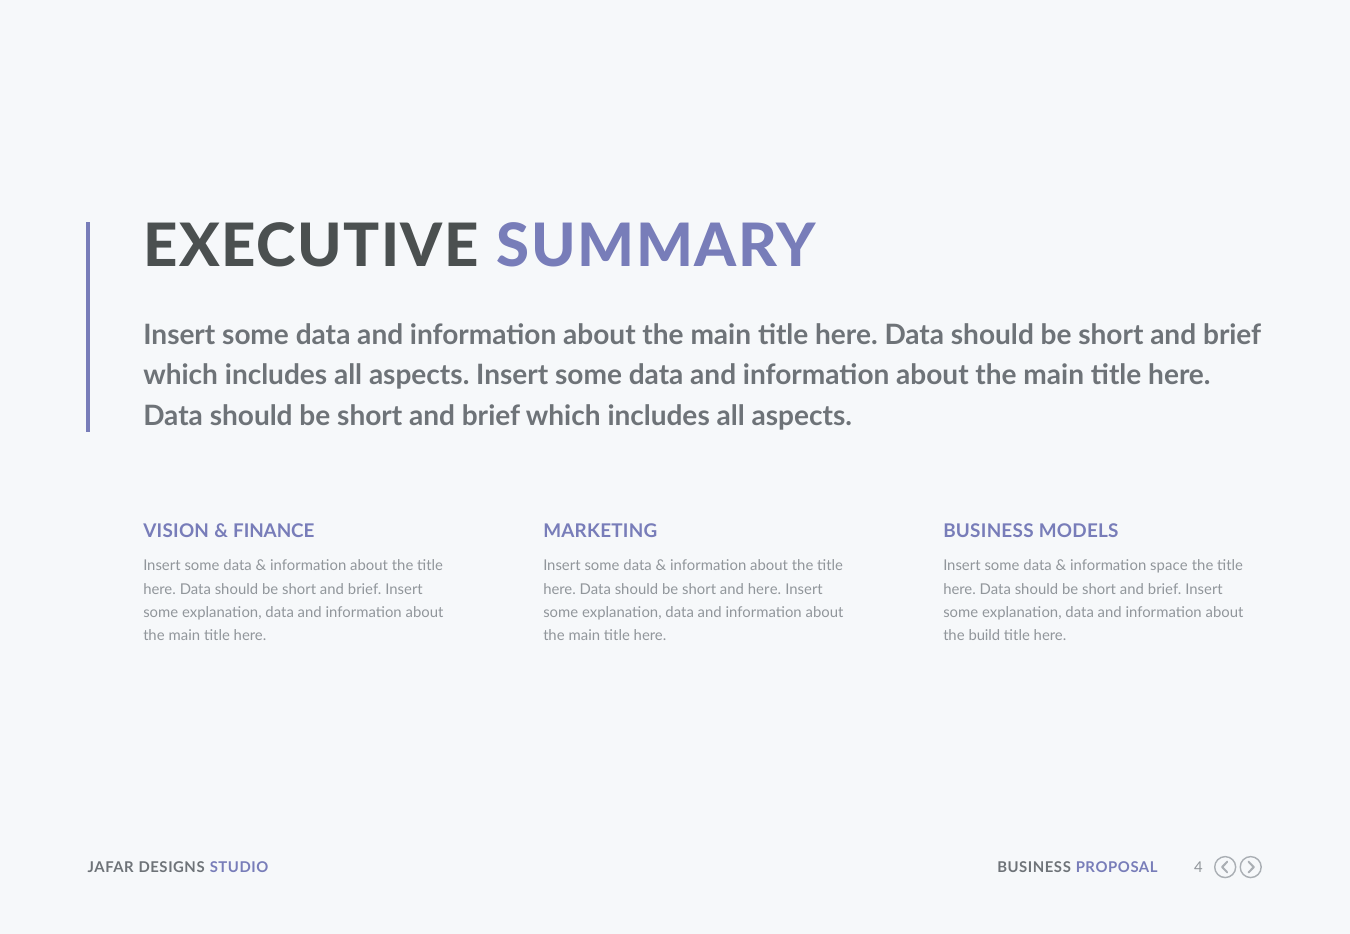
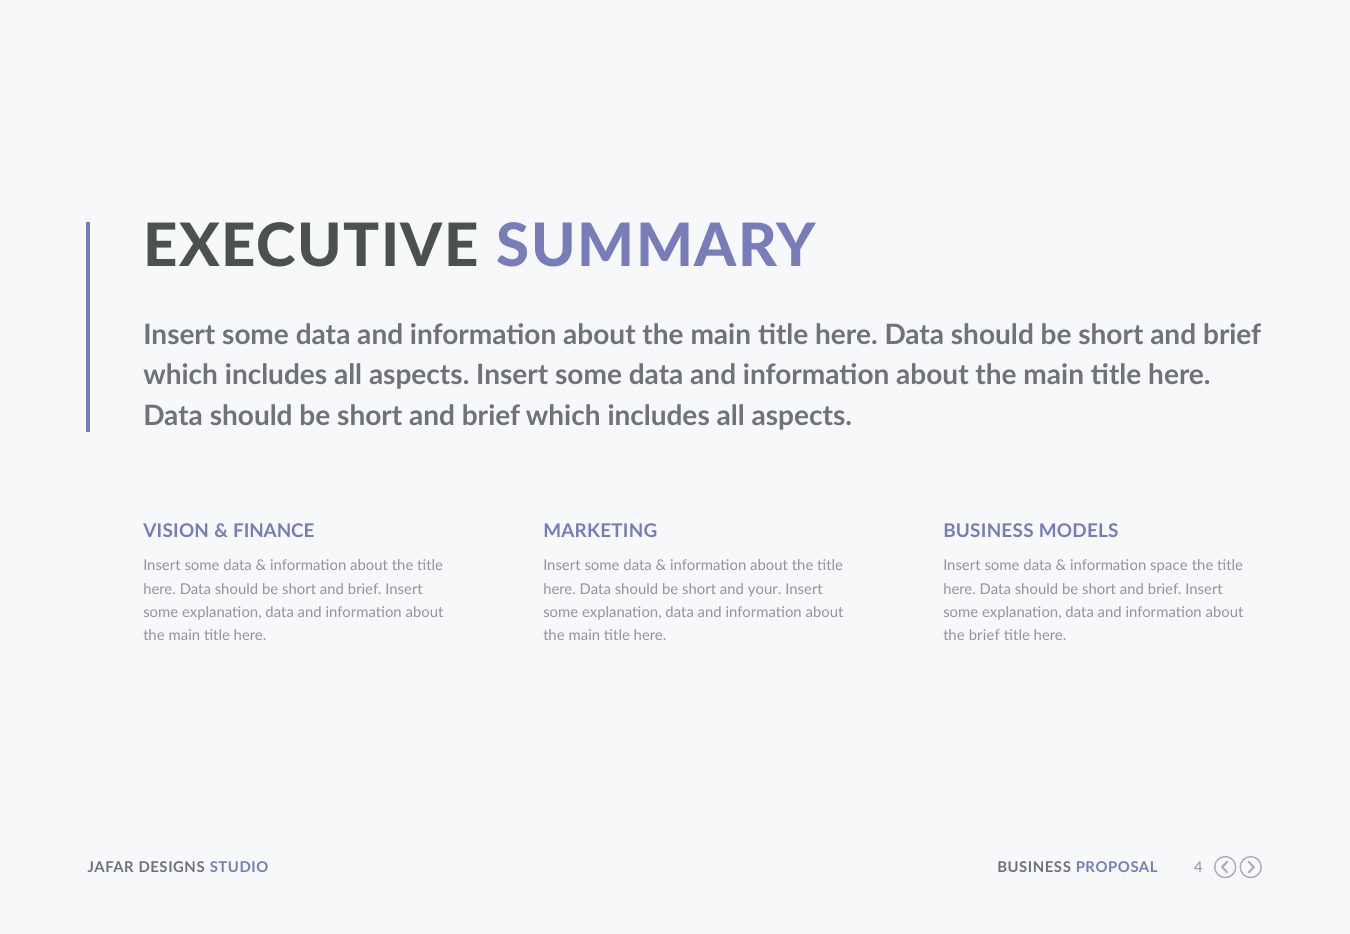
and here: here -> your
the build: build -> brief
